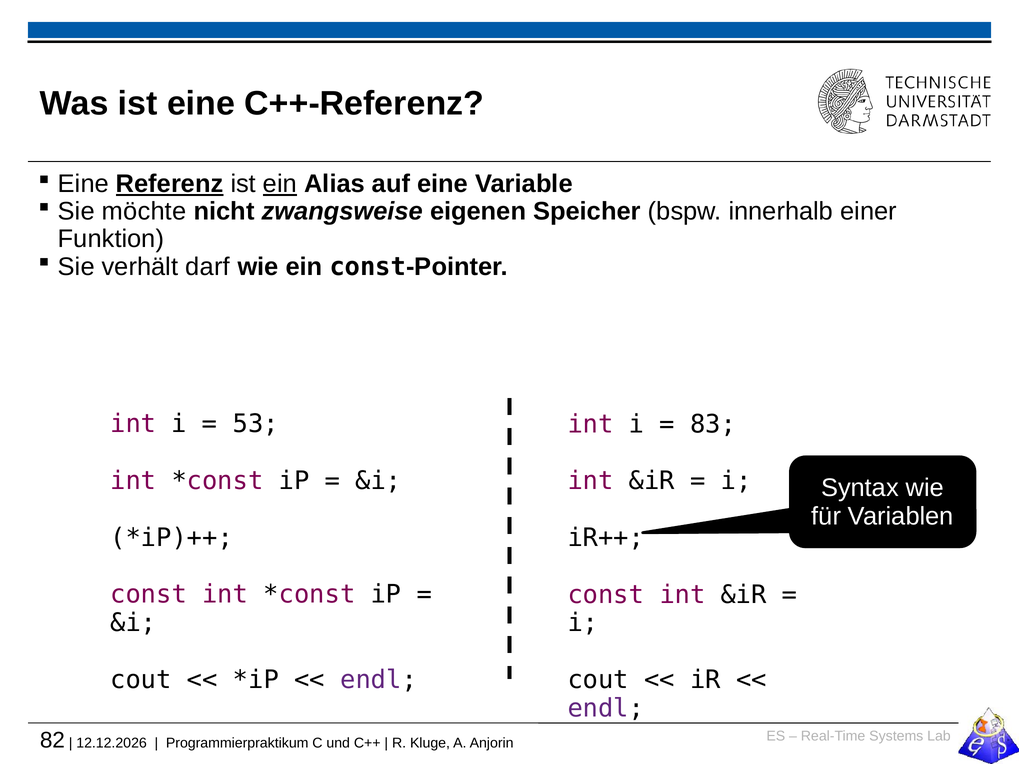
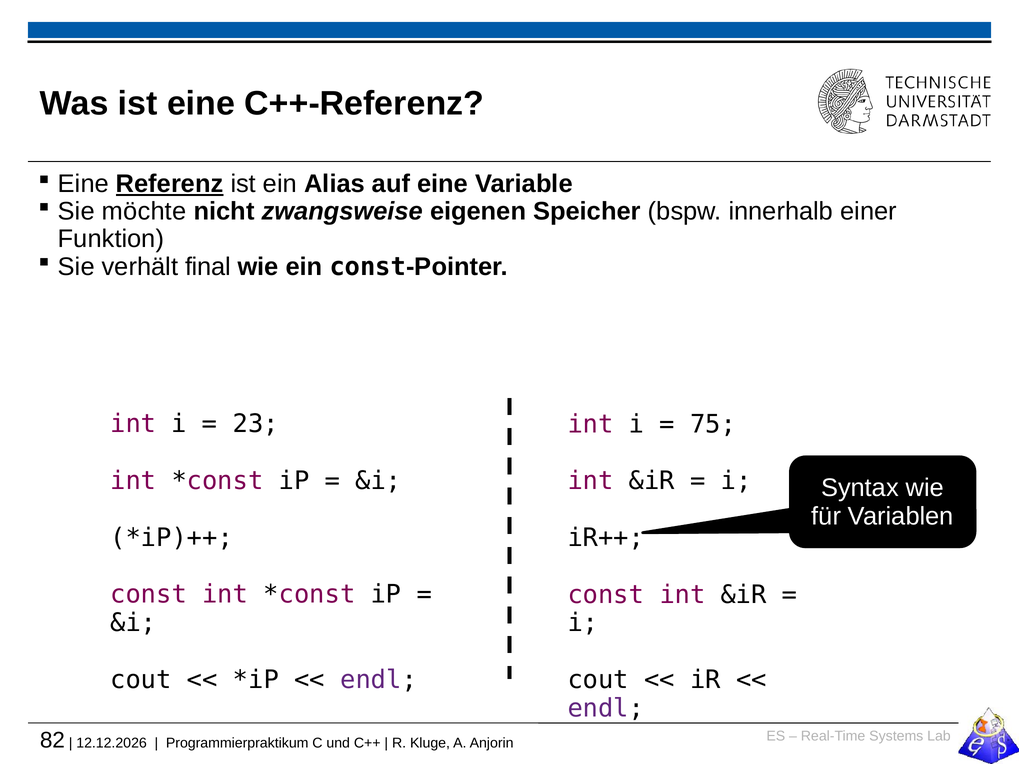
ein at (280, 184) underline: present -> none
darf: darf -> final
53: 53 -> 23
83: 83 -> 75
